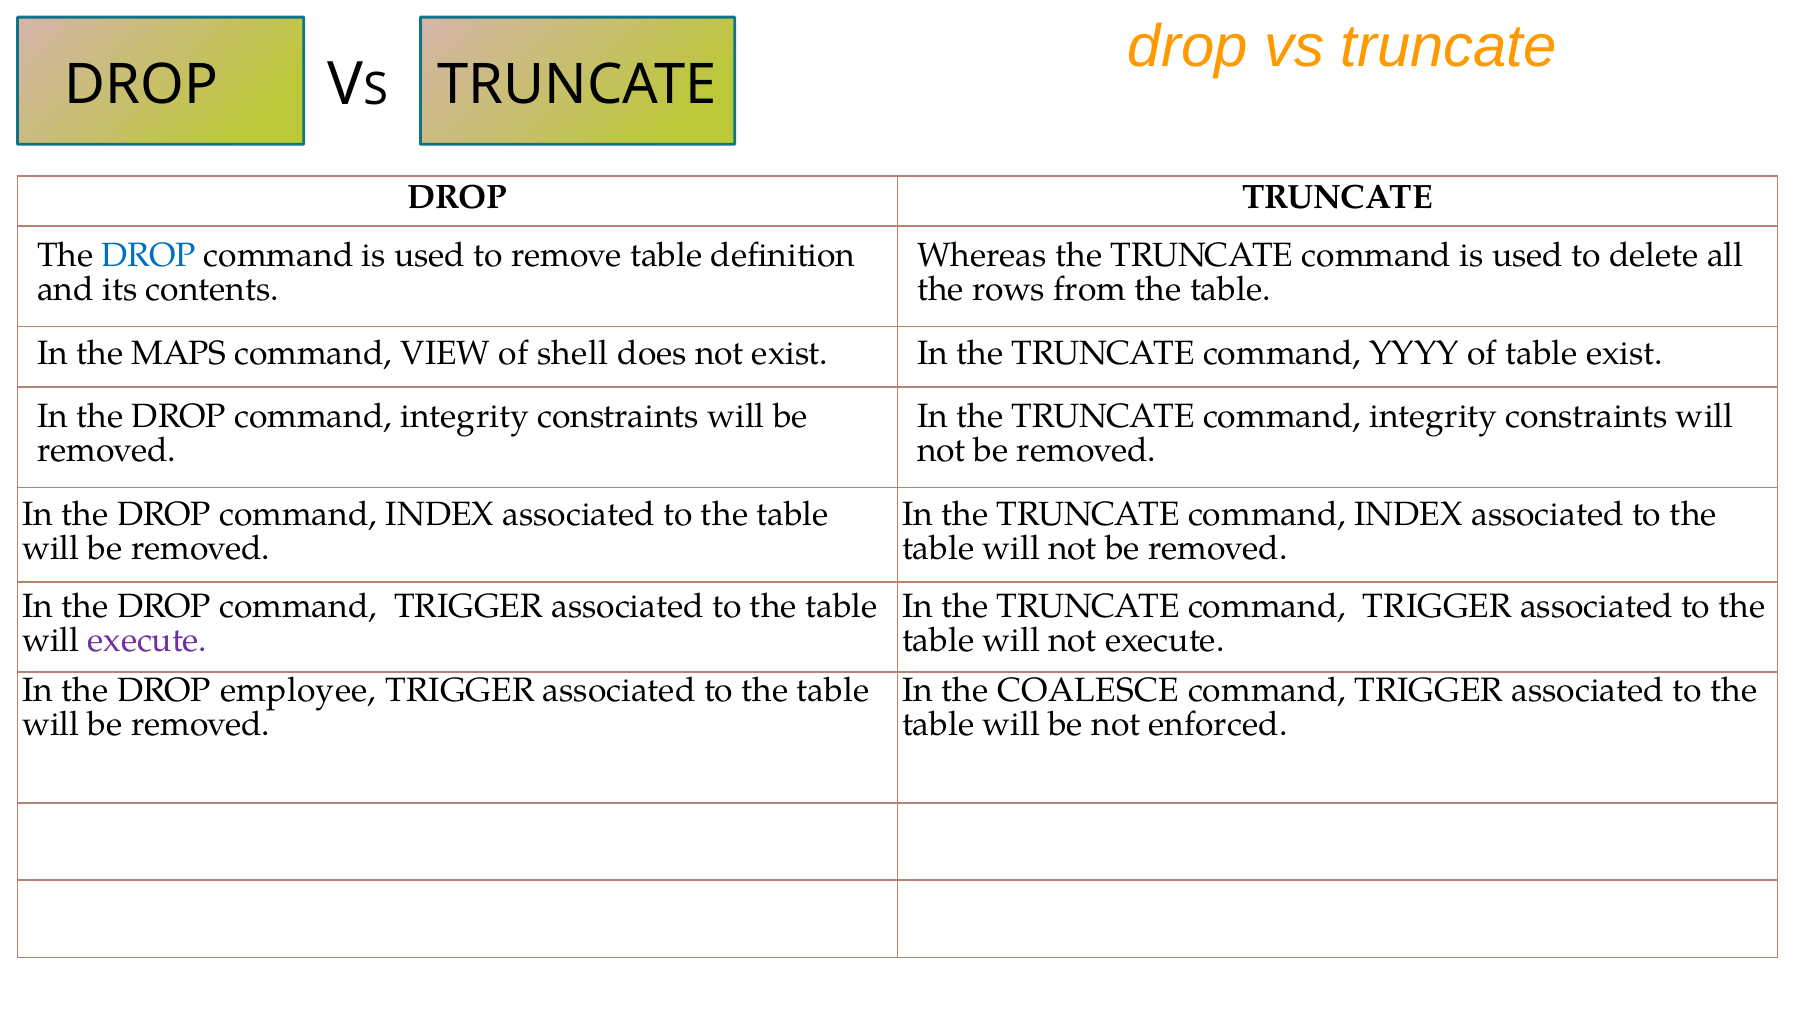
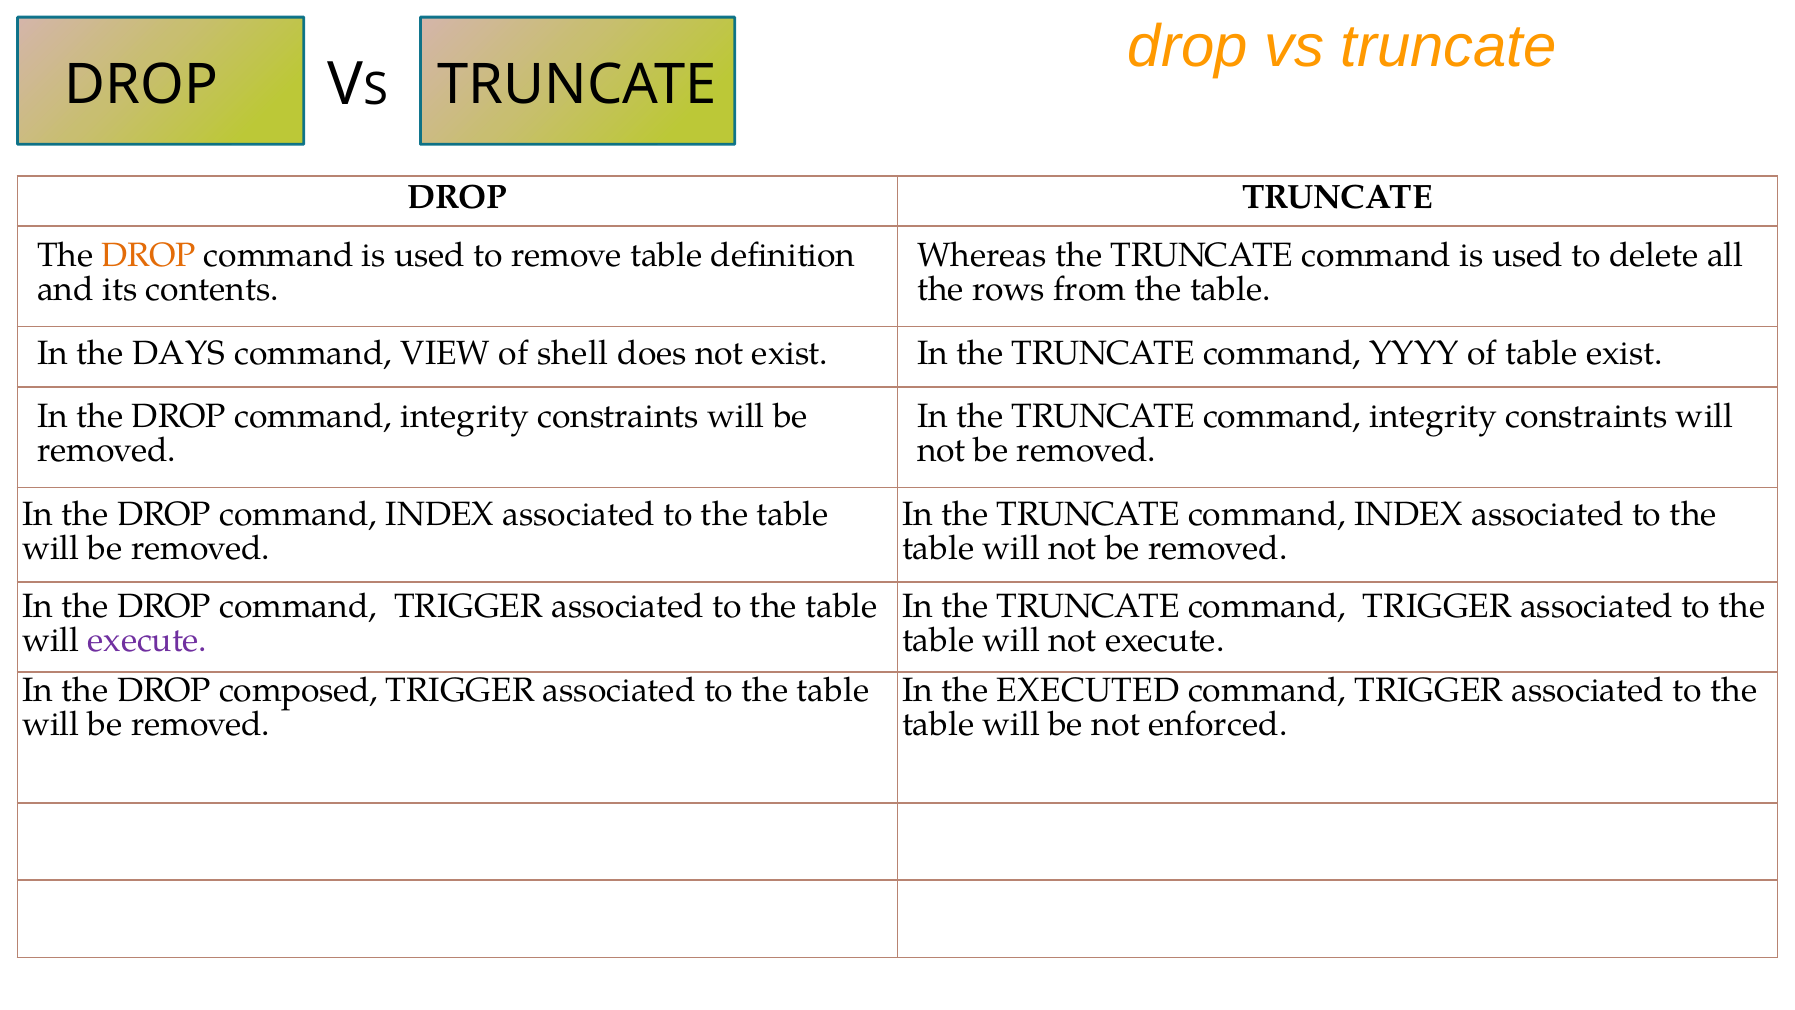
DROP at (149, 256) colour: blue -> orange
MAPS: MAPS -> DAYS
employee: employee -> composed
COALESCE: COALESCE -> EXECUTED
